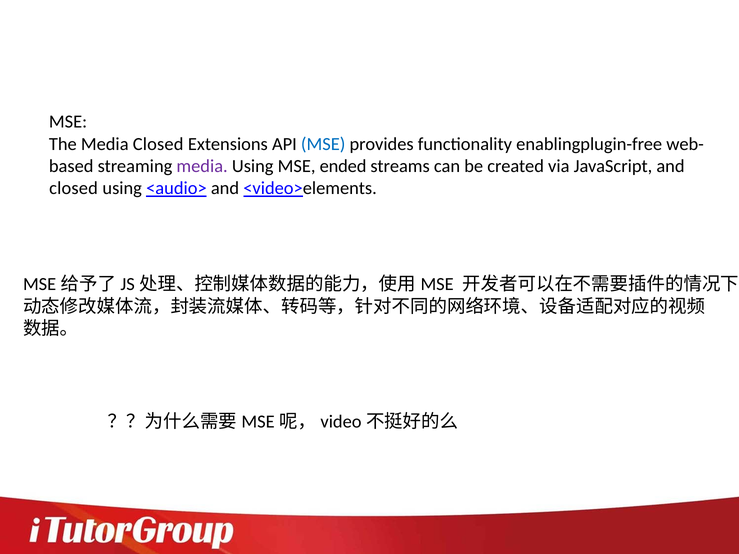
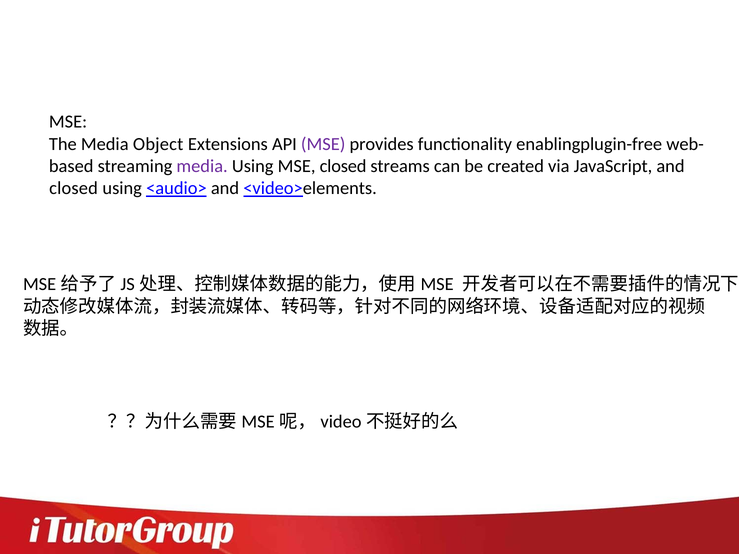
Media Closed: Closed -> Object
MSE at (323, 144) colour: blue -> purple
MSE ended: ended -> closed
